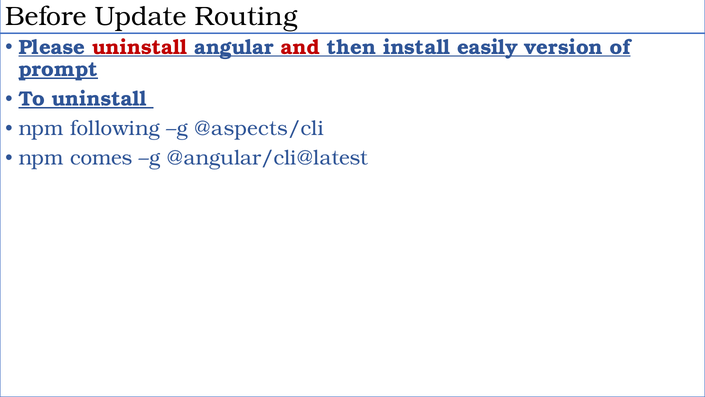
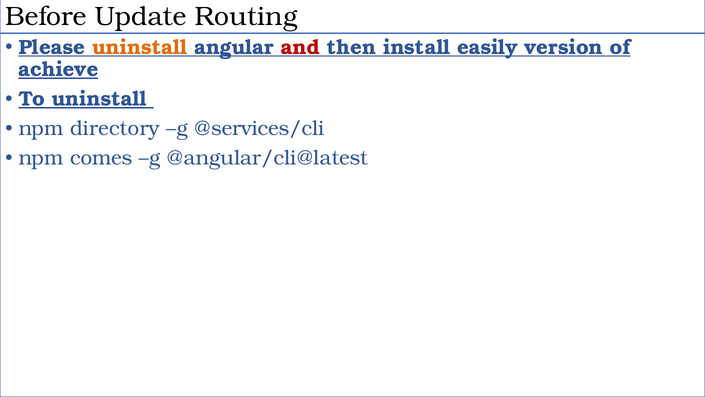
uninstall at (140, 47) colour: red -> orange
prompt: prompt -> achieve
following: following -> directory
@aspects/cli: @aspects/cli -> @services/cli
